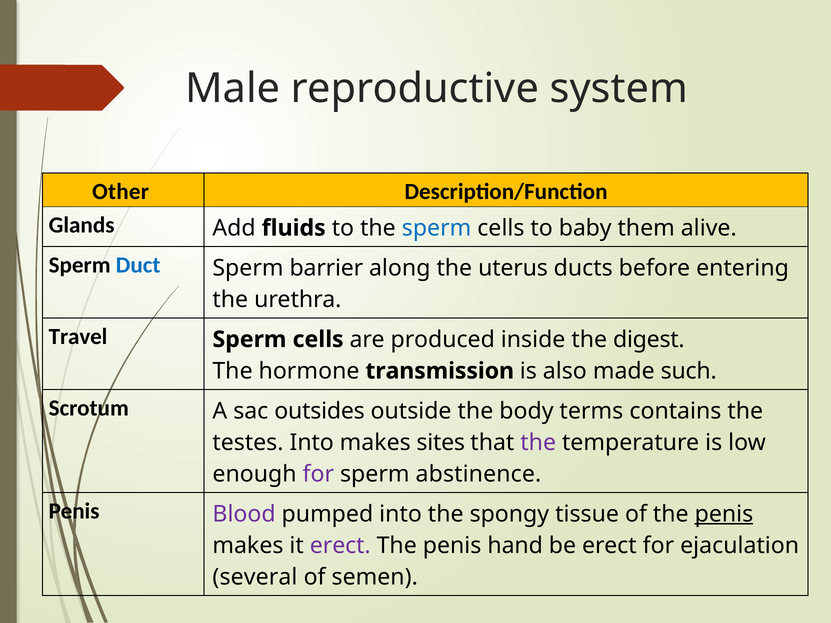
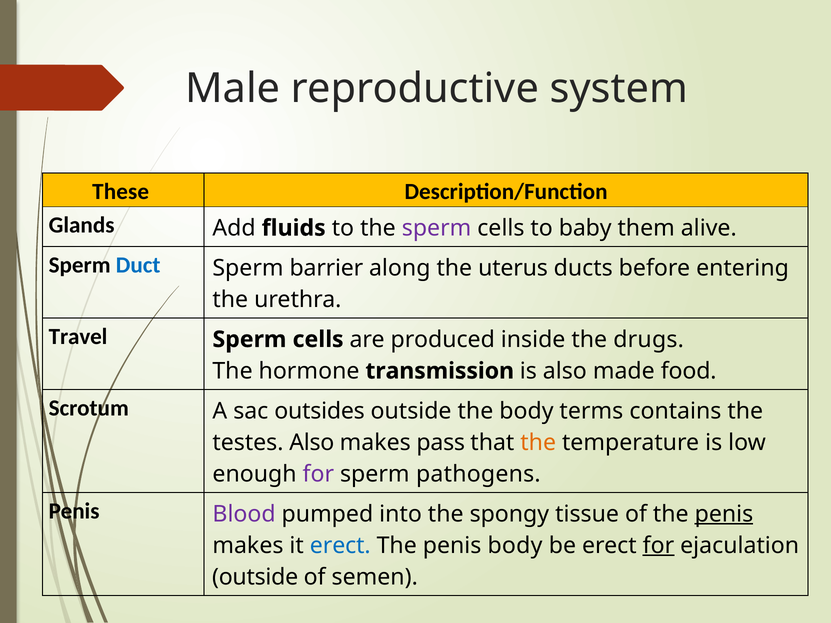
Other: Other -> These
sperm at (437, 228) colour: blue -> purple
digest: digest -> drugs
such: such -> food
testes Into: Into -> Also
sites: sites -> pass
the at (538, 443) colour: purple -> orange
abstinence: abstinence -> pathogens
erect at (340, 546) colour: purple -> blue
penis hand: hand -> body
for at (658, 546) underline: none -> present
several at (255, 577): several -> outside
